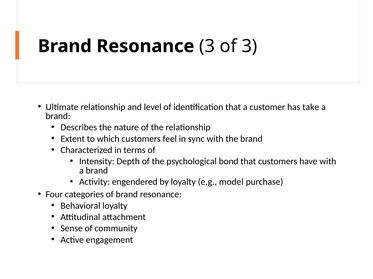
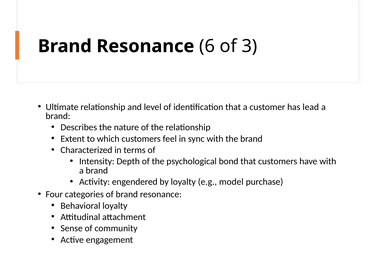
Resonance 3: 3 -> 6
take: take -> lead
